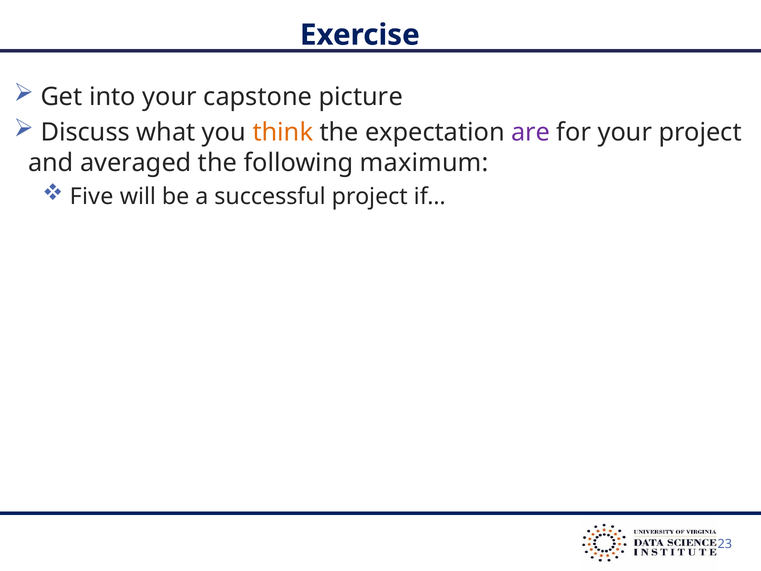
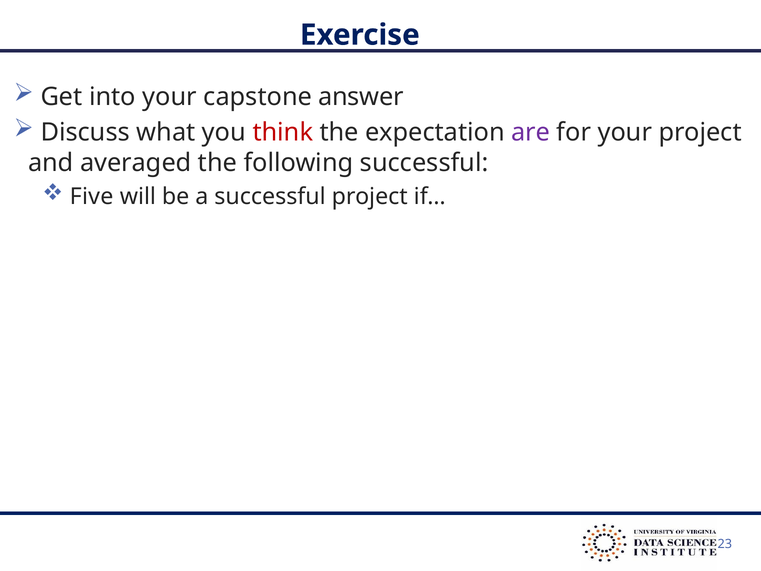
picture: picture -> answer
think colour: orange -> red
following maximum: maximum -> successful
